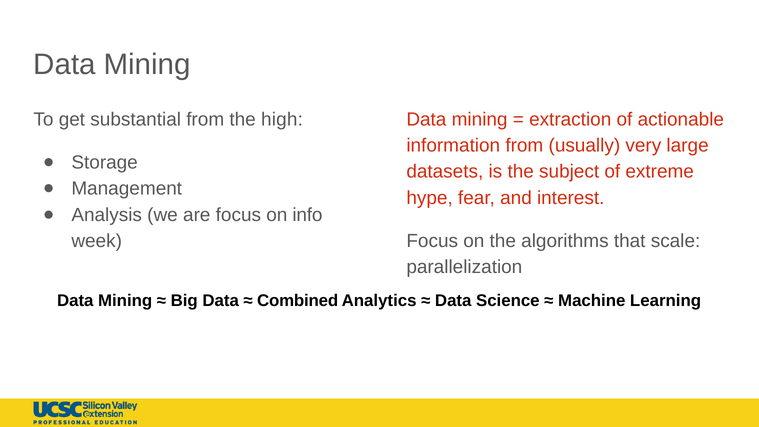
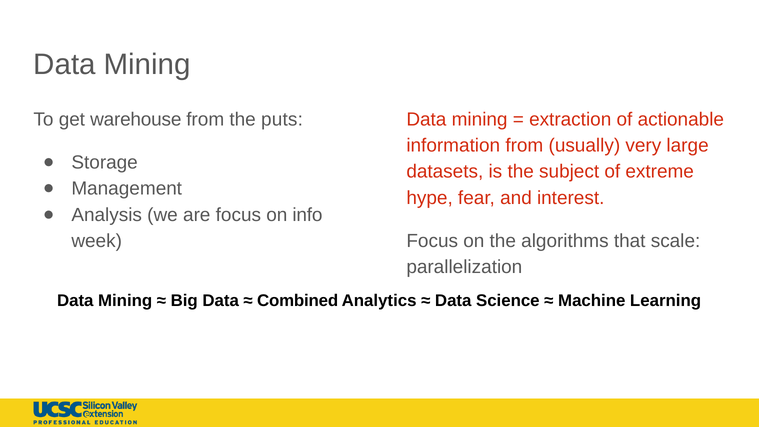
substantial: substantial -> warehouse
high: high -> puts
